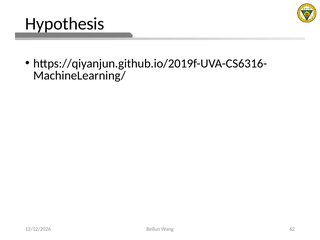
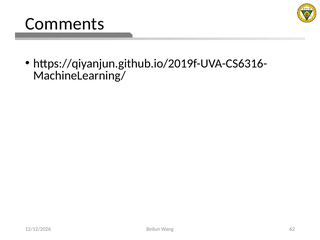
Hypothesis: Hypothesis -> Comments
